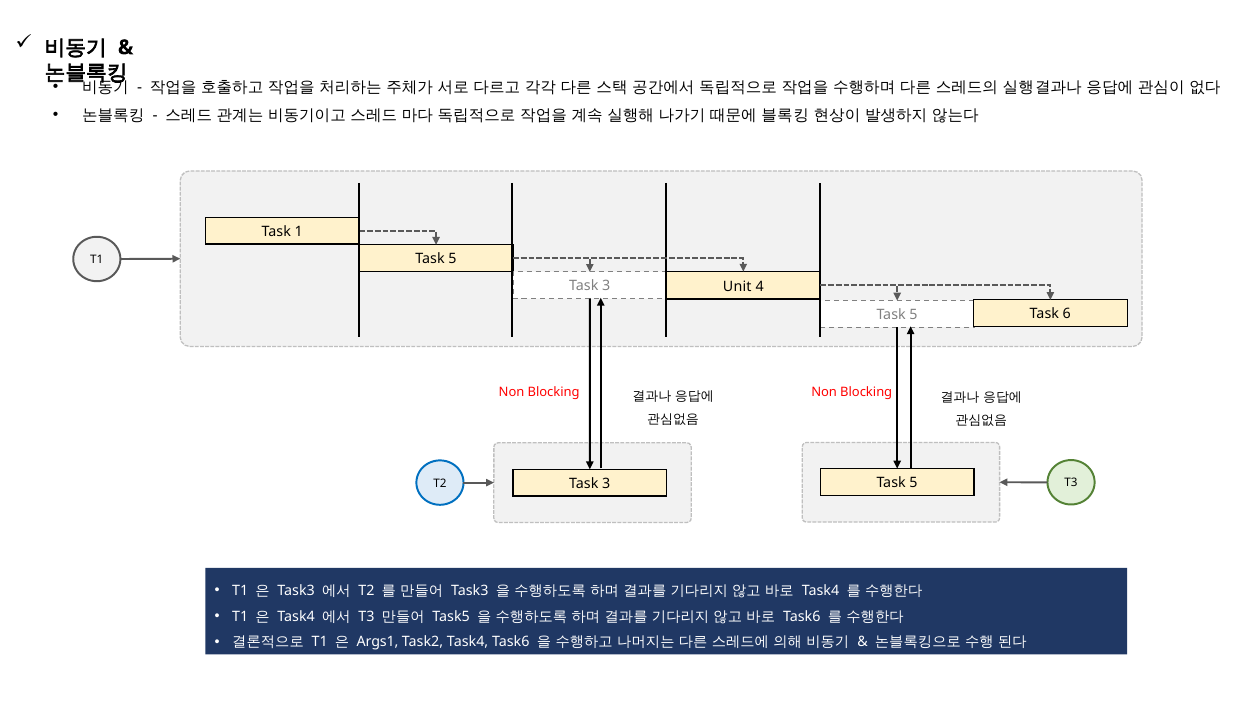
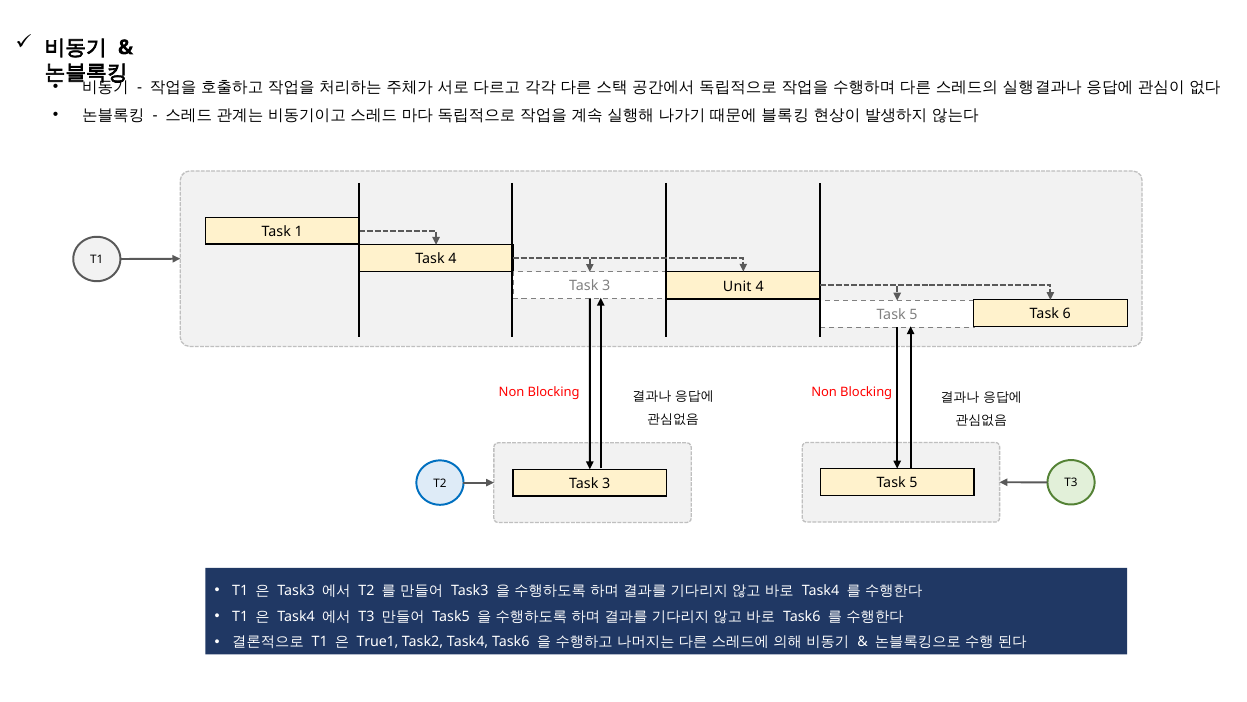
T1 Task 5: 5 -> 4
Args1: Args1 -> True1
